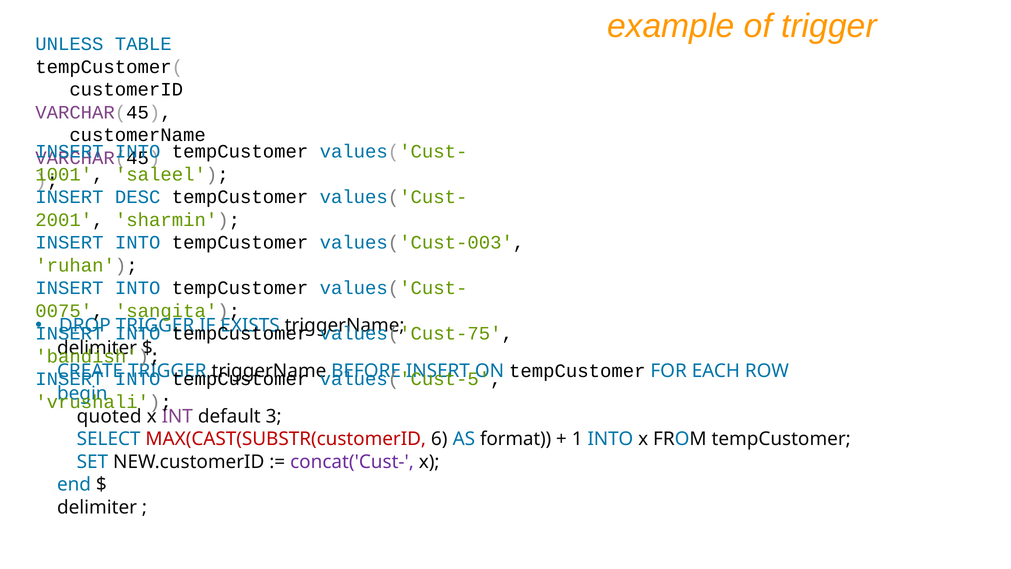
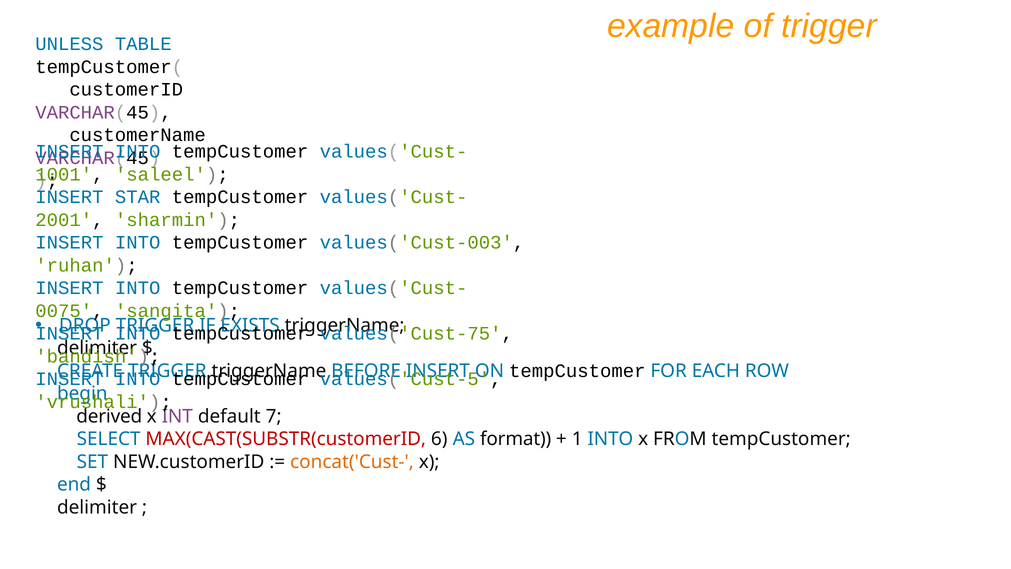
DESC: DESC -> STAR
quoted: quoted -> derived
3: 3 -> 7
concat('Cust- colour: purple -> orange
